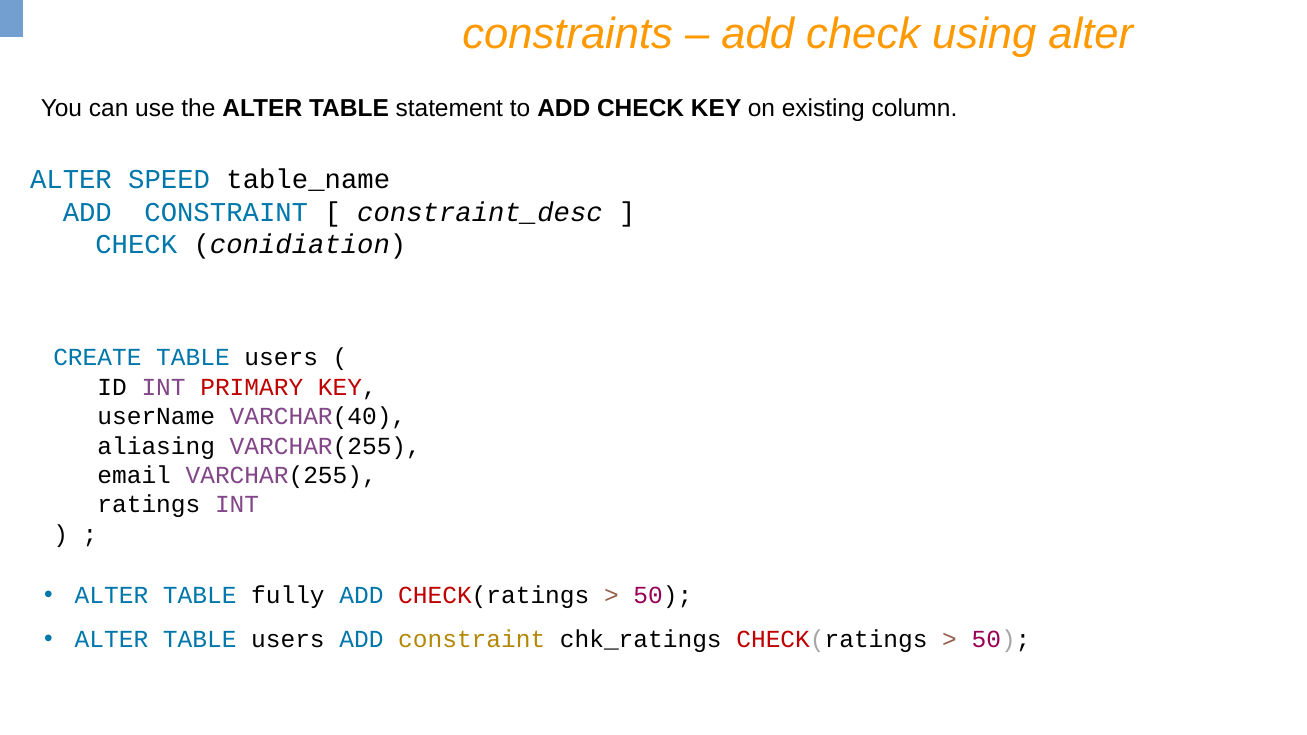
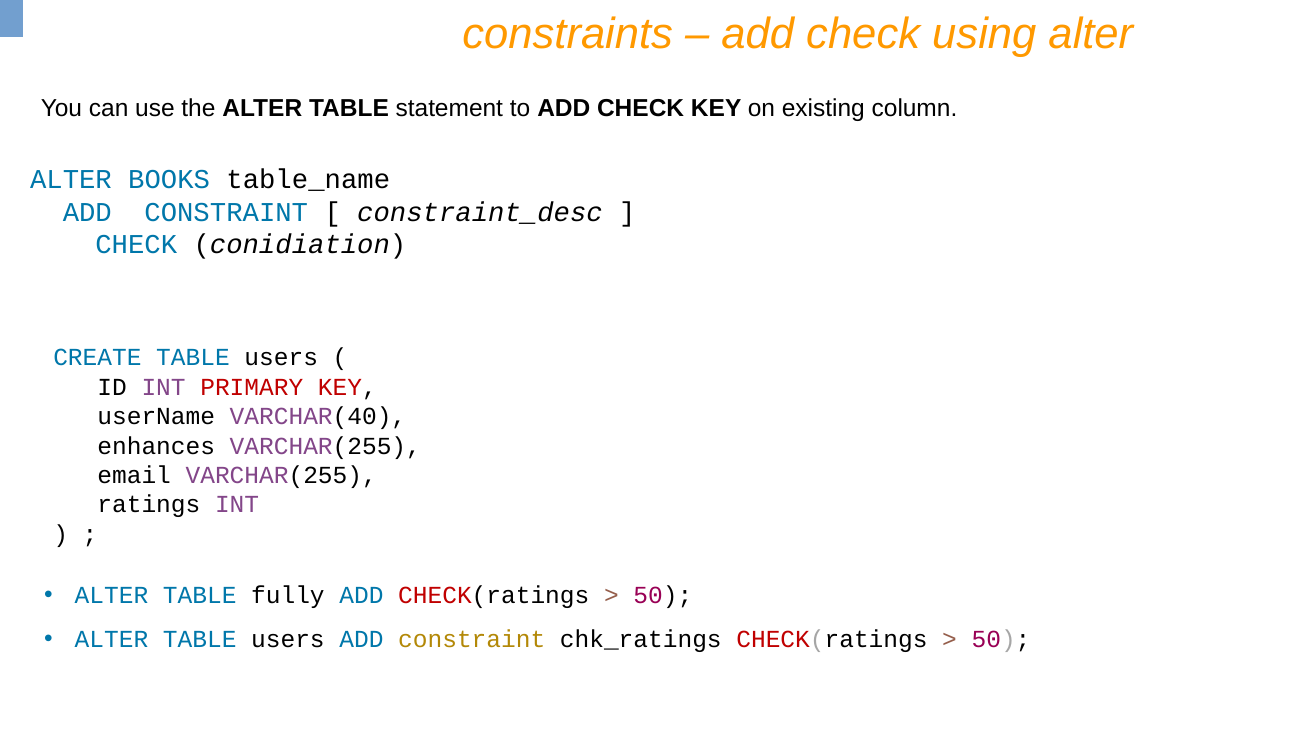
SPEED: SPEED -> BOOKS
aliasing: aliasing -> enhances
